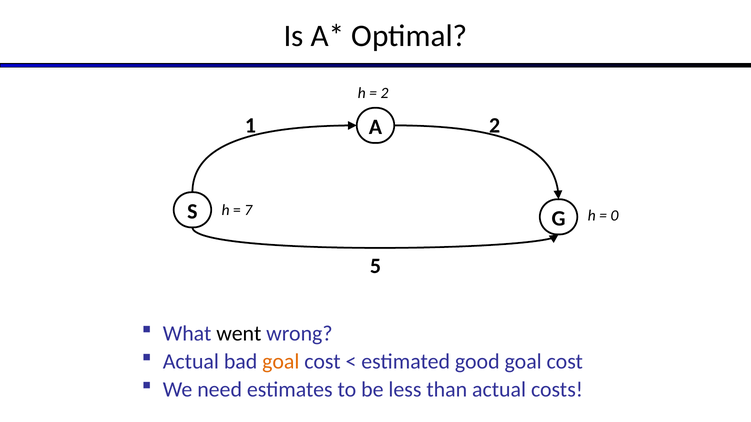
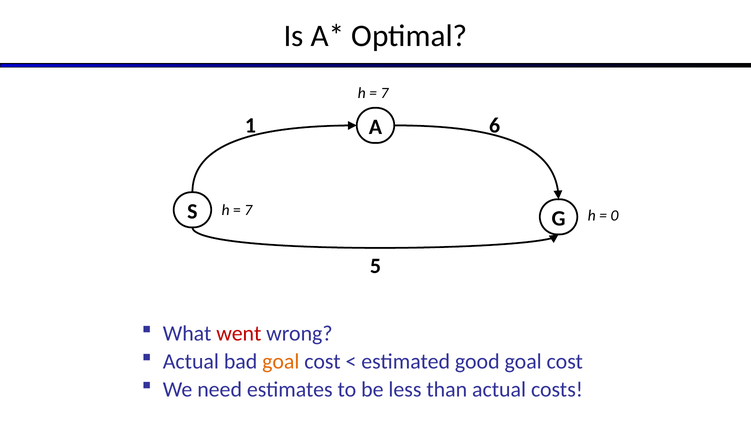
2 at (384, 93): 2 -> 7
1 2: 2 -> 6
went colour: black -> red
